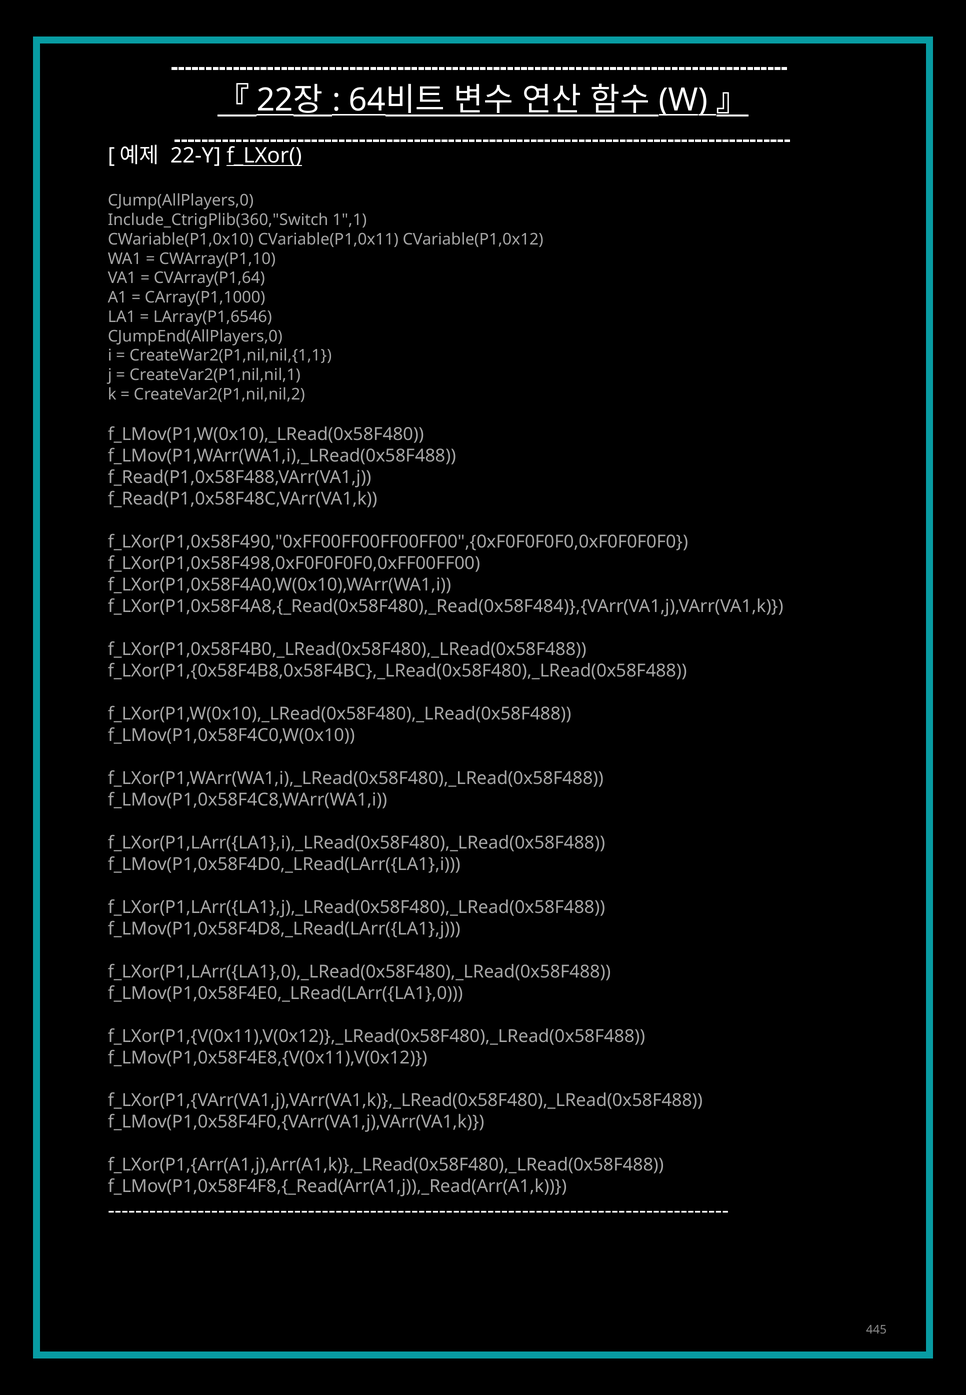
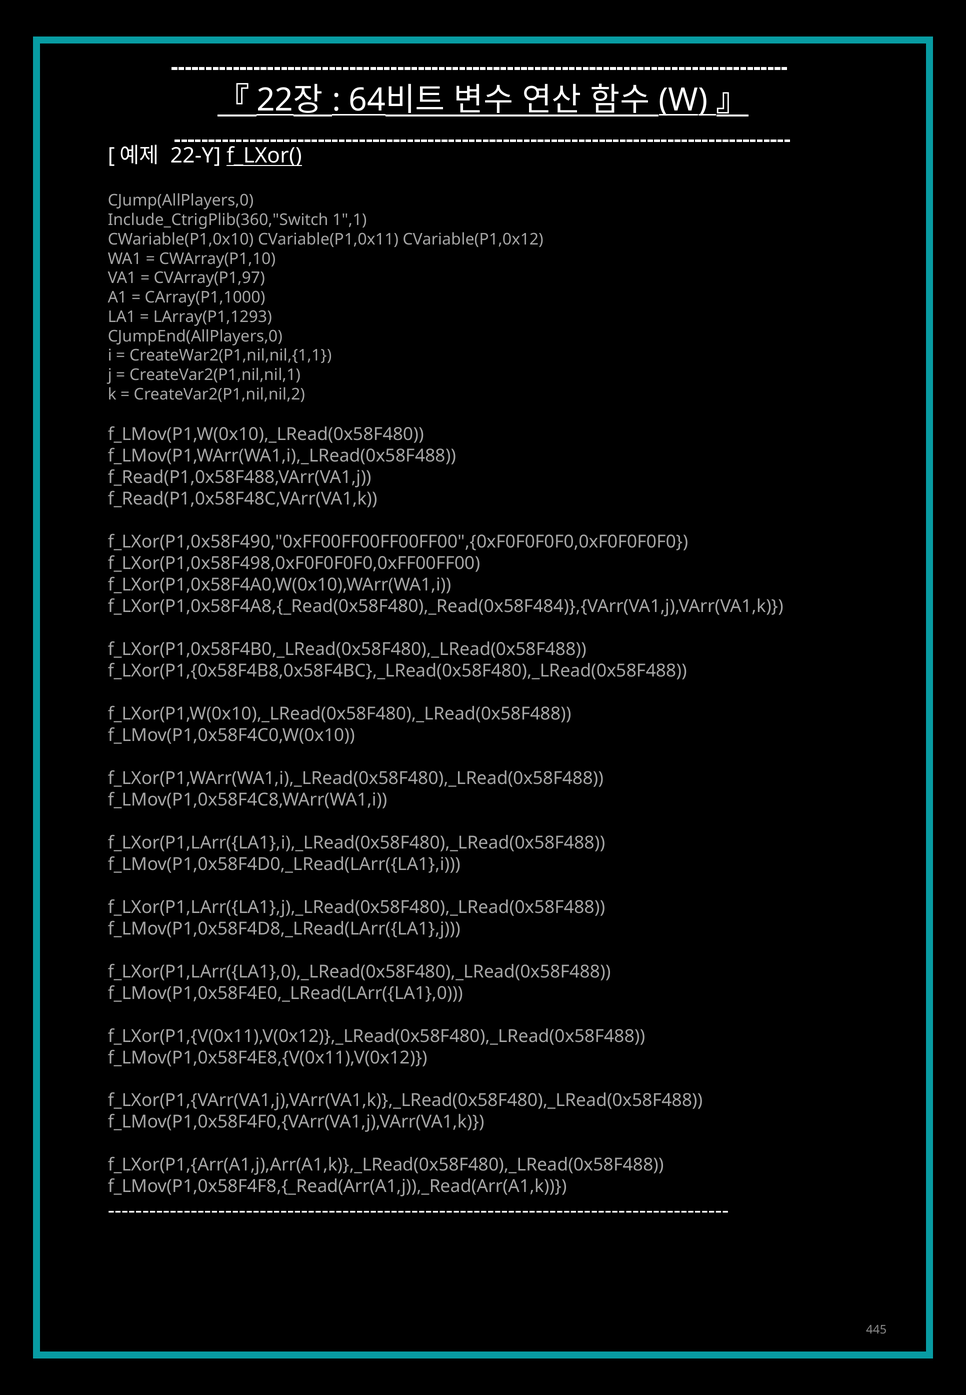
CVArray(P1,64: CVArray(P1,64 -> CVArray(P1,97
LArray(P1,6546: LArray(P1,6546 -> LArray(P1,1293
